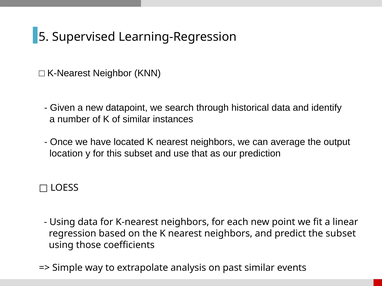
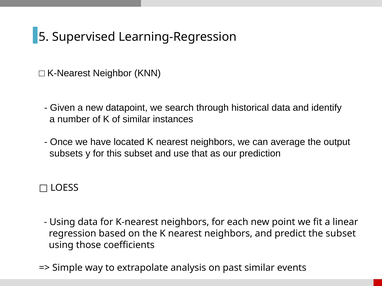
location: location -> subsets
